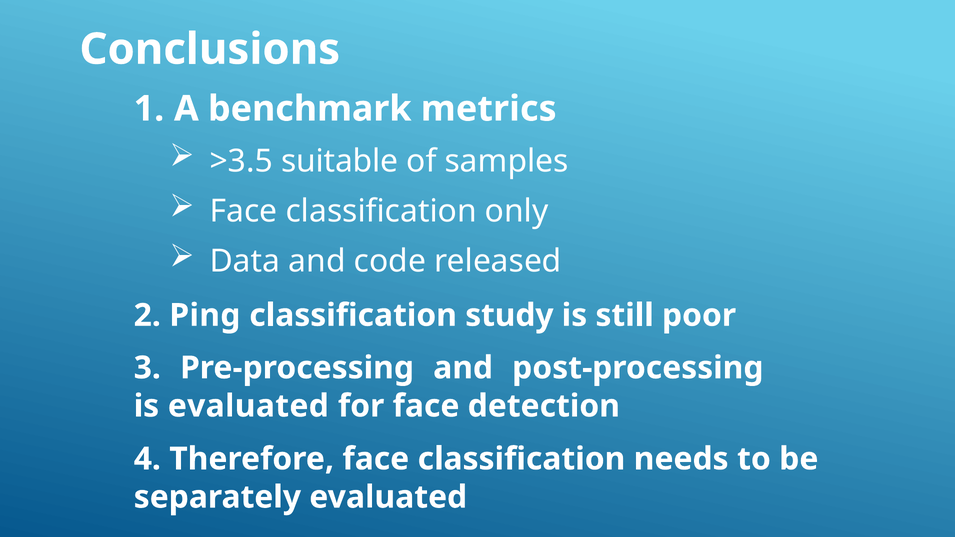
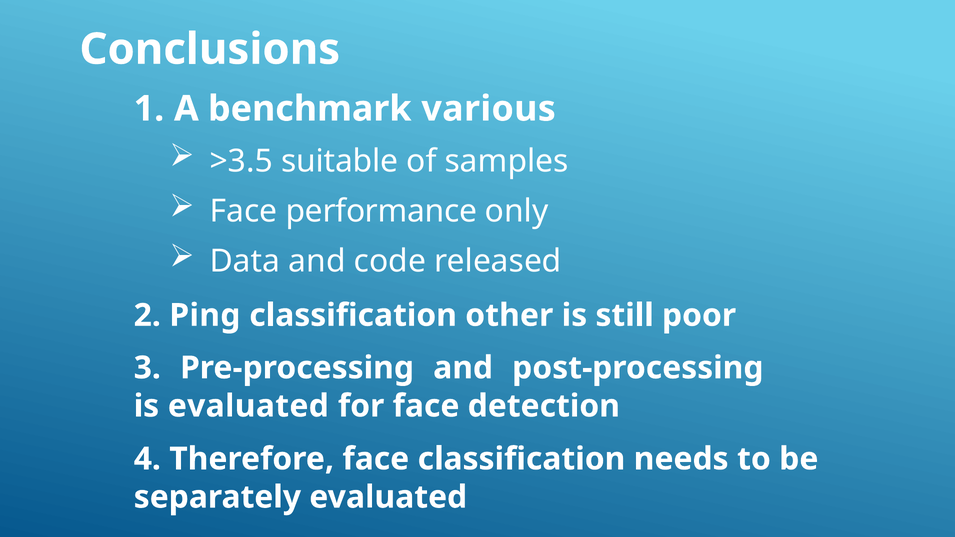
metrics: metrics -> various
classification at (381, 211): classification -> performance
study: study -> other
